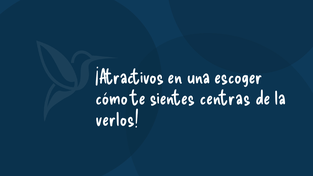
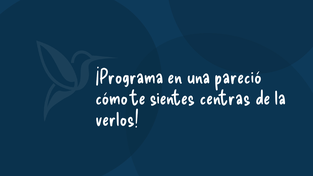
¡Atractivos: ¡Atractivos -> ¡Programa
escoger: escoger -> pareció
